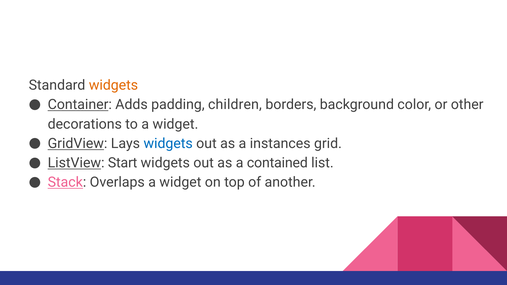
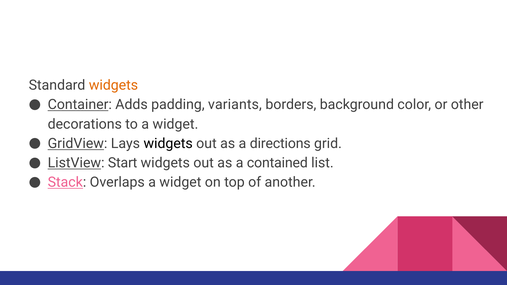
children: children -> variants
widgets at (168, 144) colour: blue -> black
instances: instances -> directions
